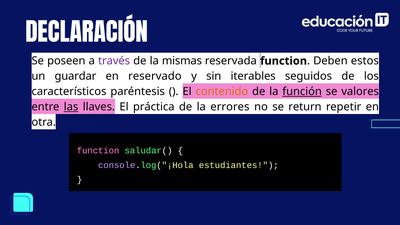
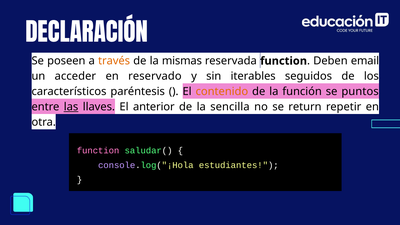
través colour: purple -> orange
estos: estos -> email
guardar: guardar -> acceder
función underline: present -> none
valores: valores -> puntos
práctica: práctica -> anterior
errores: errores -> sencilla
